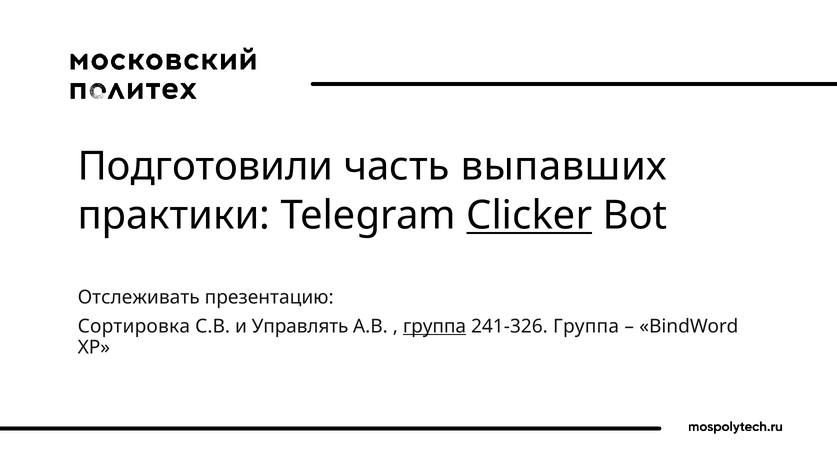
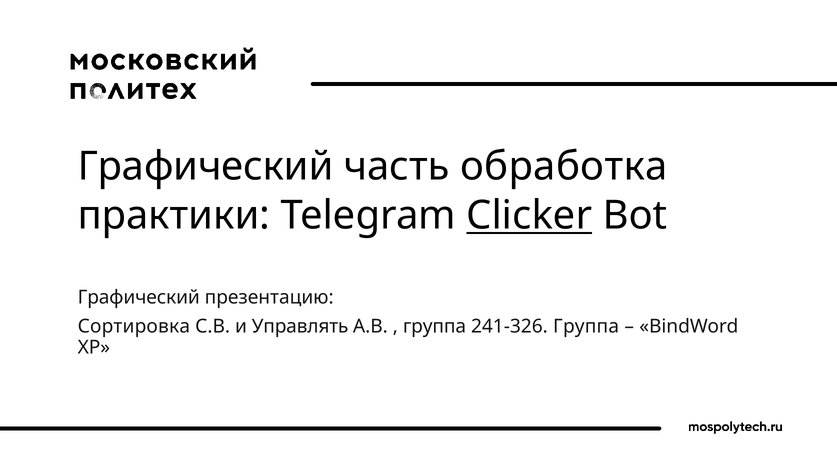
Подготовили at (206, 167): Подготовили -> Графический
выпавших: выпавших -> обработка
Отслеживать at (139, 297): Отслеживать -> Графический
группа at (435, 326) underline: present -> none
